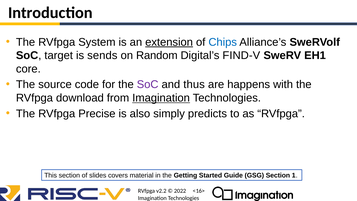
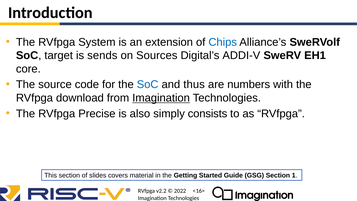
extension underline: present -> none
Random: Random -> Sources
FIND-V: FIND-V -> ADDI-V
SoC at (148, 84) colour: purple -> blue
happens: happens -> numbers
predicts: predicts -> consists
